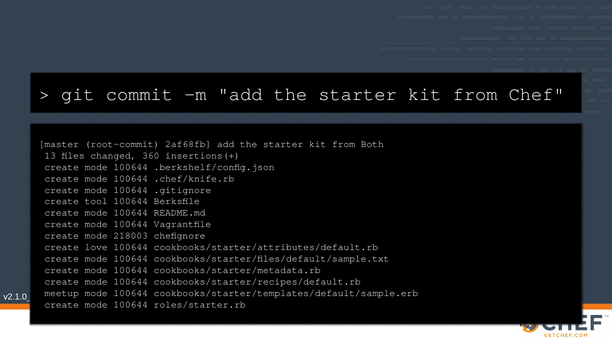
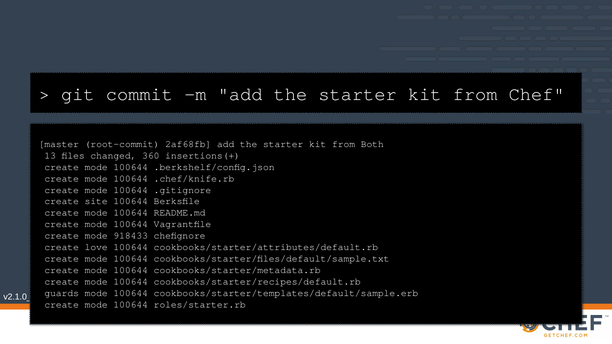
tool: tool -> site
218003: 218003 -> 918433
meetup: meetup -> guards
